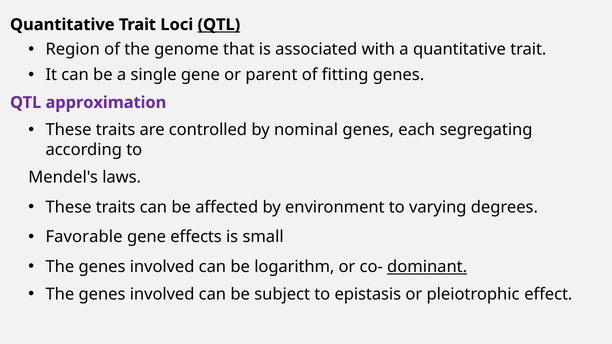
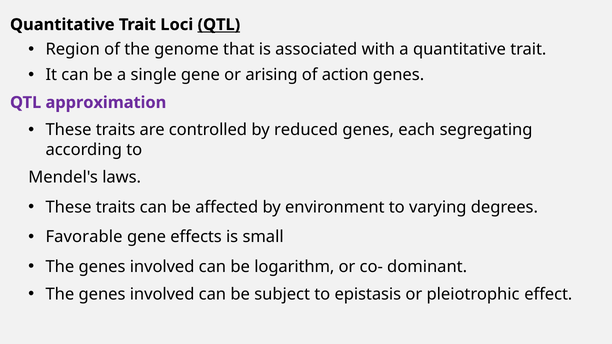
parent: parent -> arising
fitting: fitting -> action
nominal: nominal -> reduced
dominant underline: present -> none
